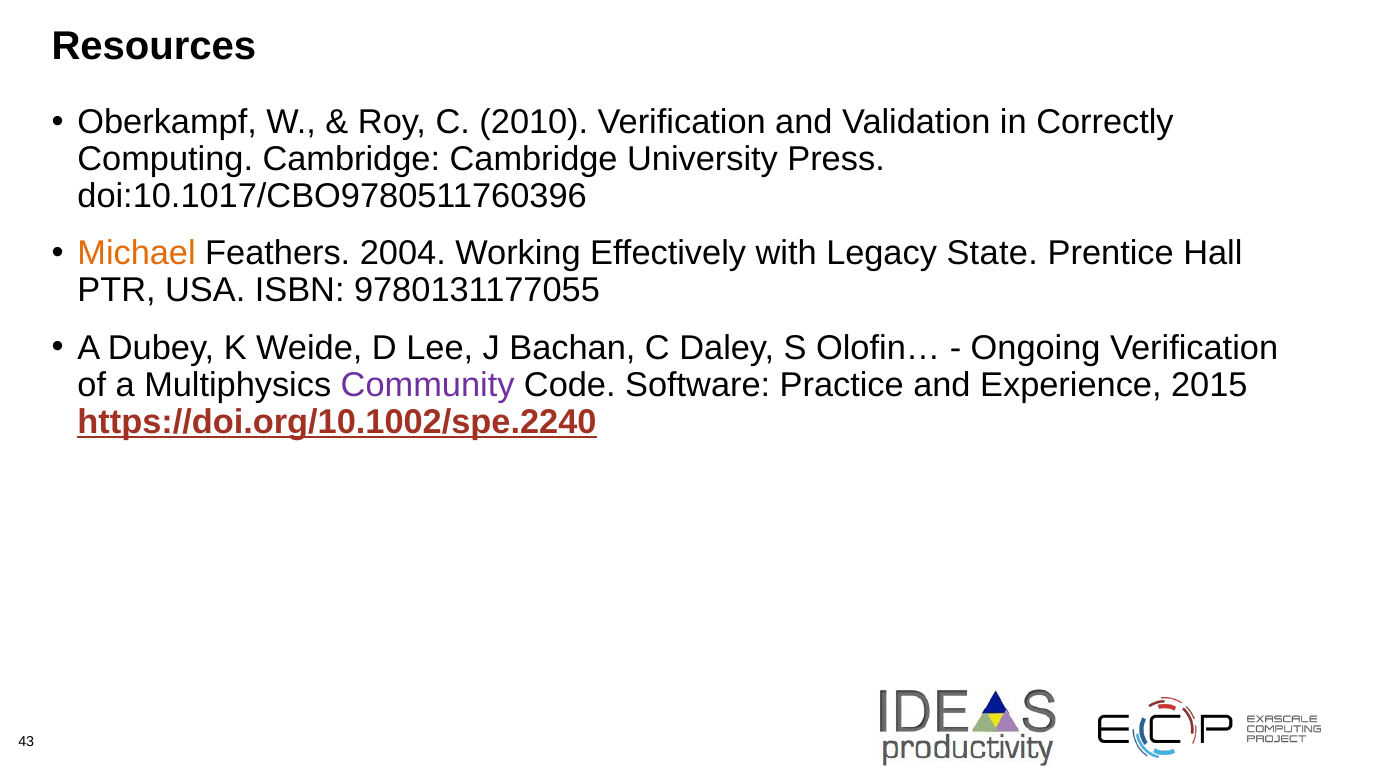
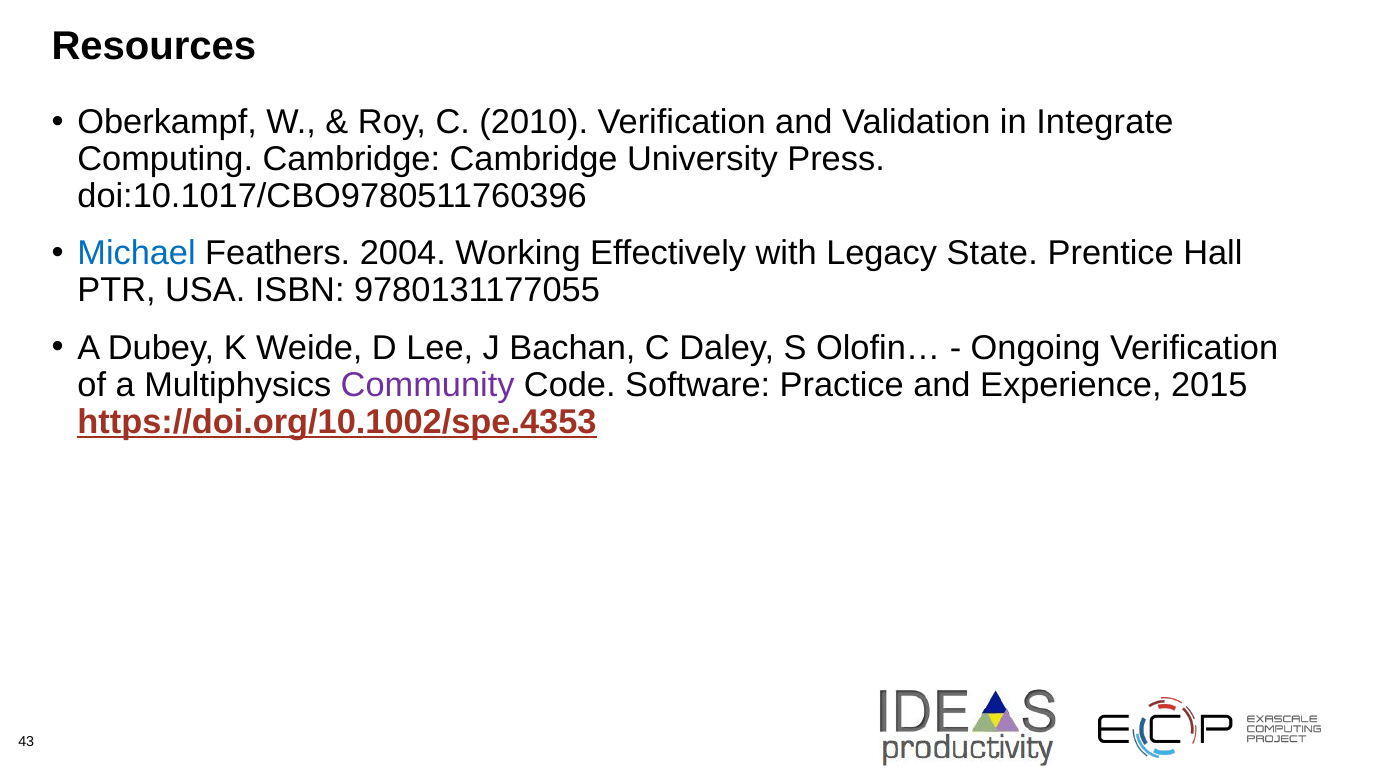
Correctly: Correctly -> Integrate
Michael colour: orange -> blue
https://doi.org/10.1002/spe.2240: https://doi.org/10.1002/spe.2240 -> https://doi.org/10.1002/spe.4353
